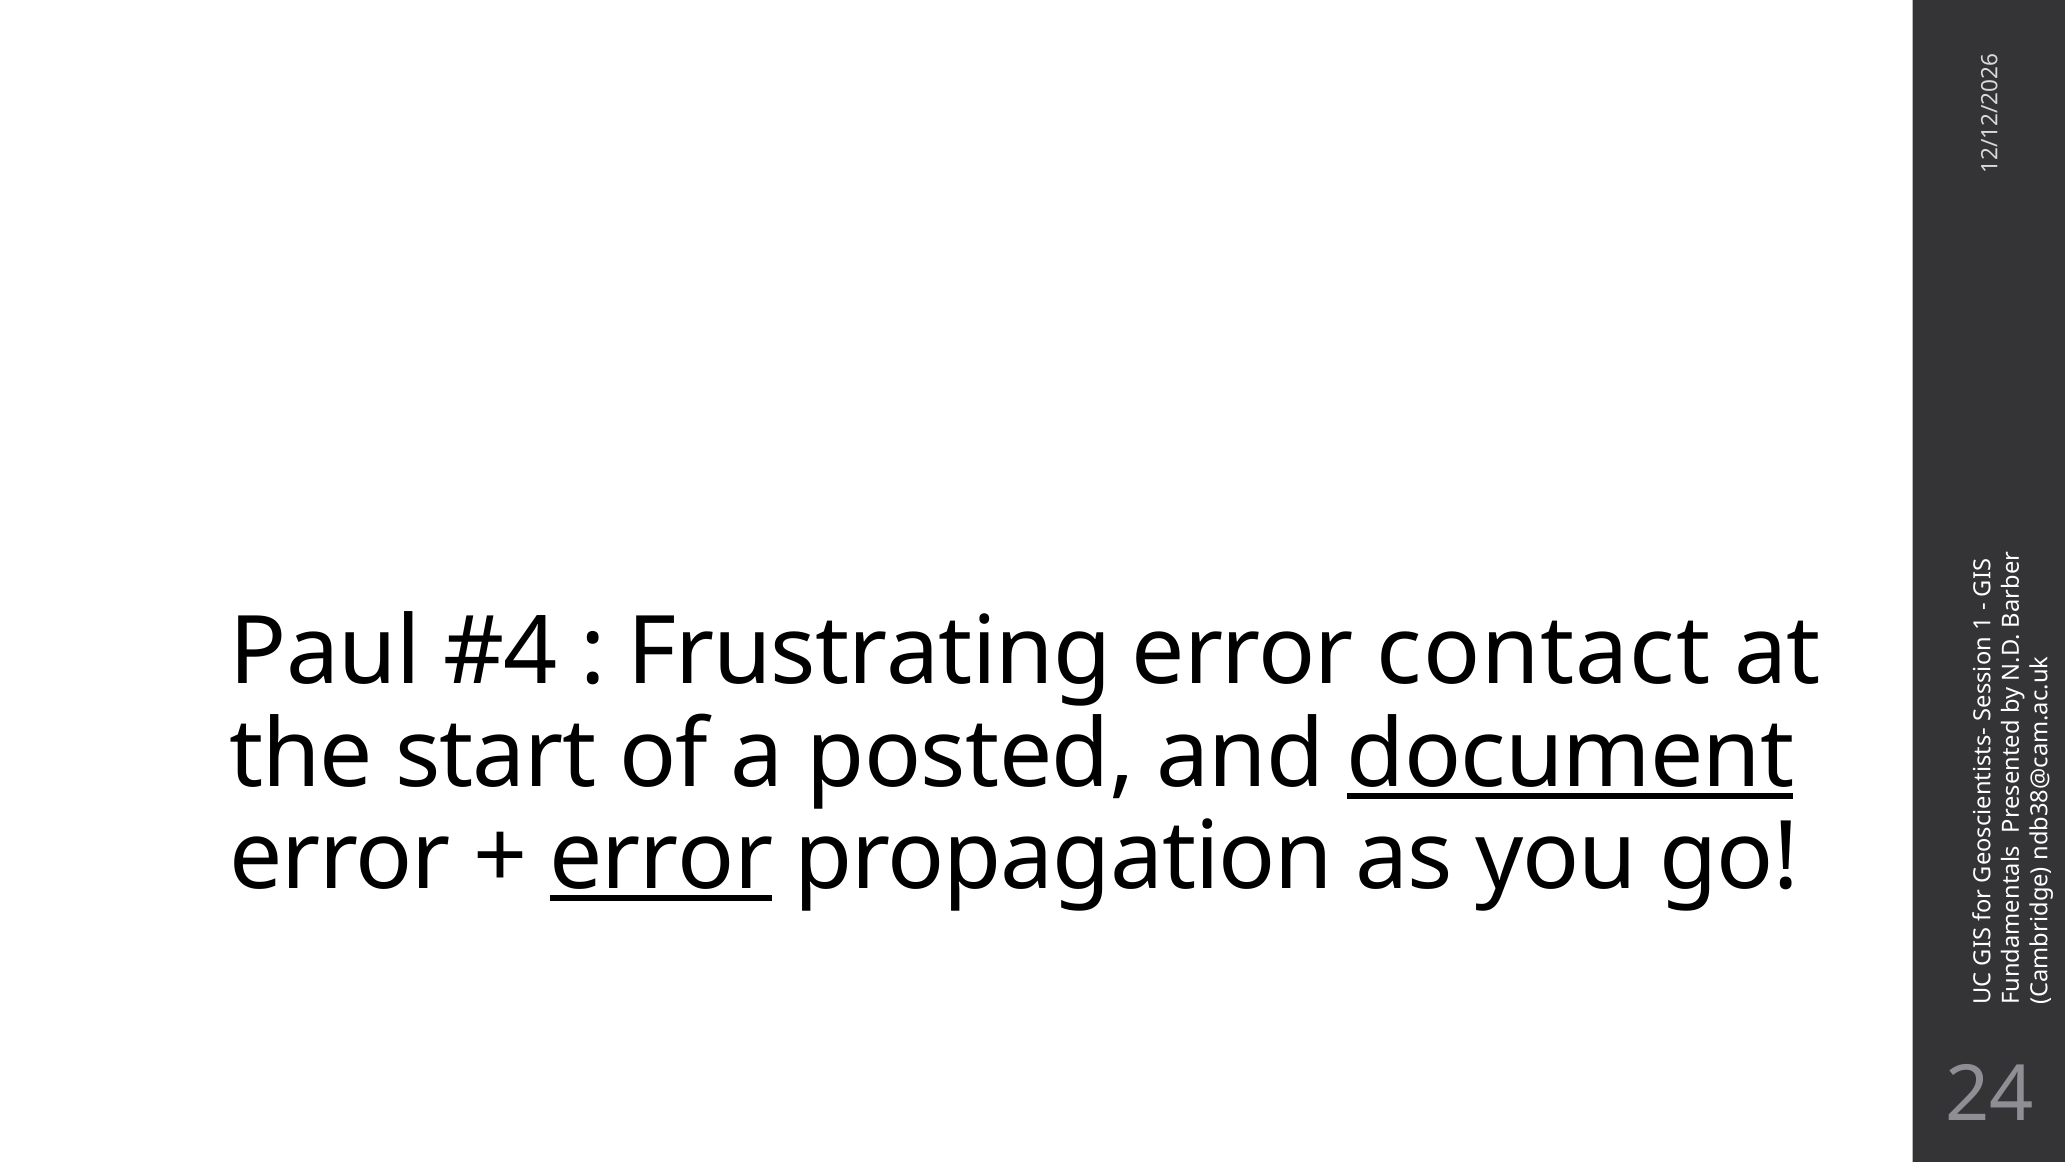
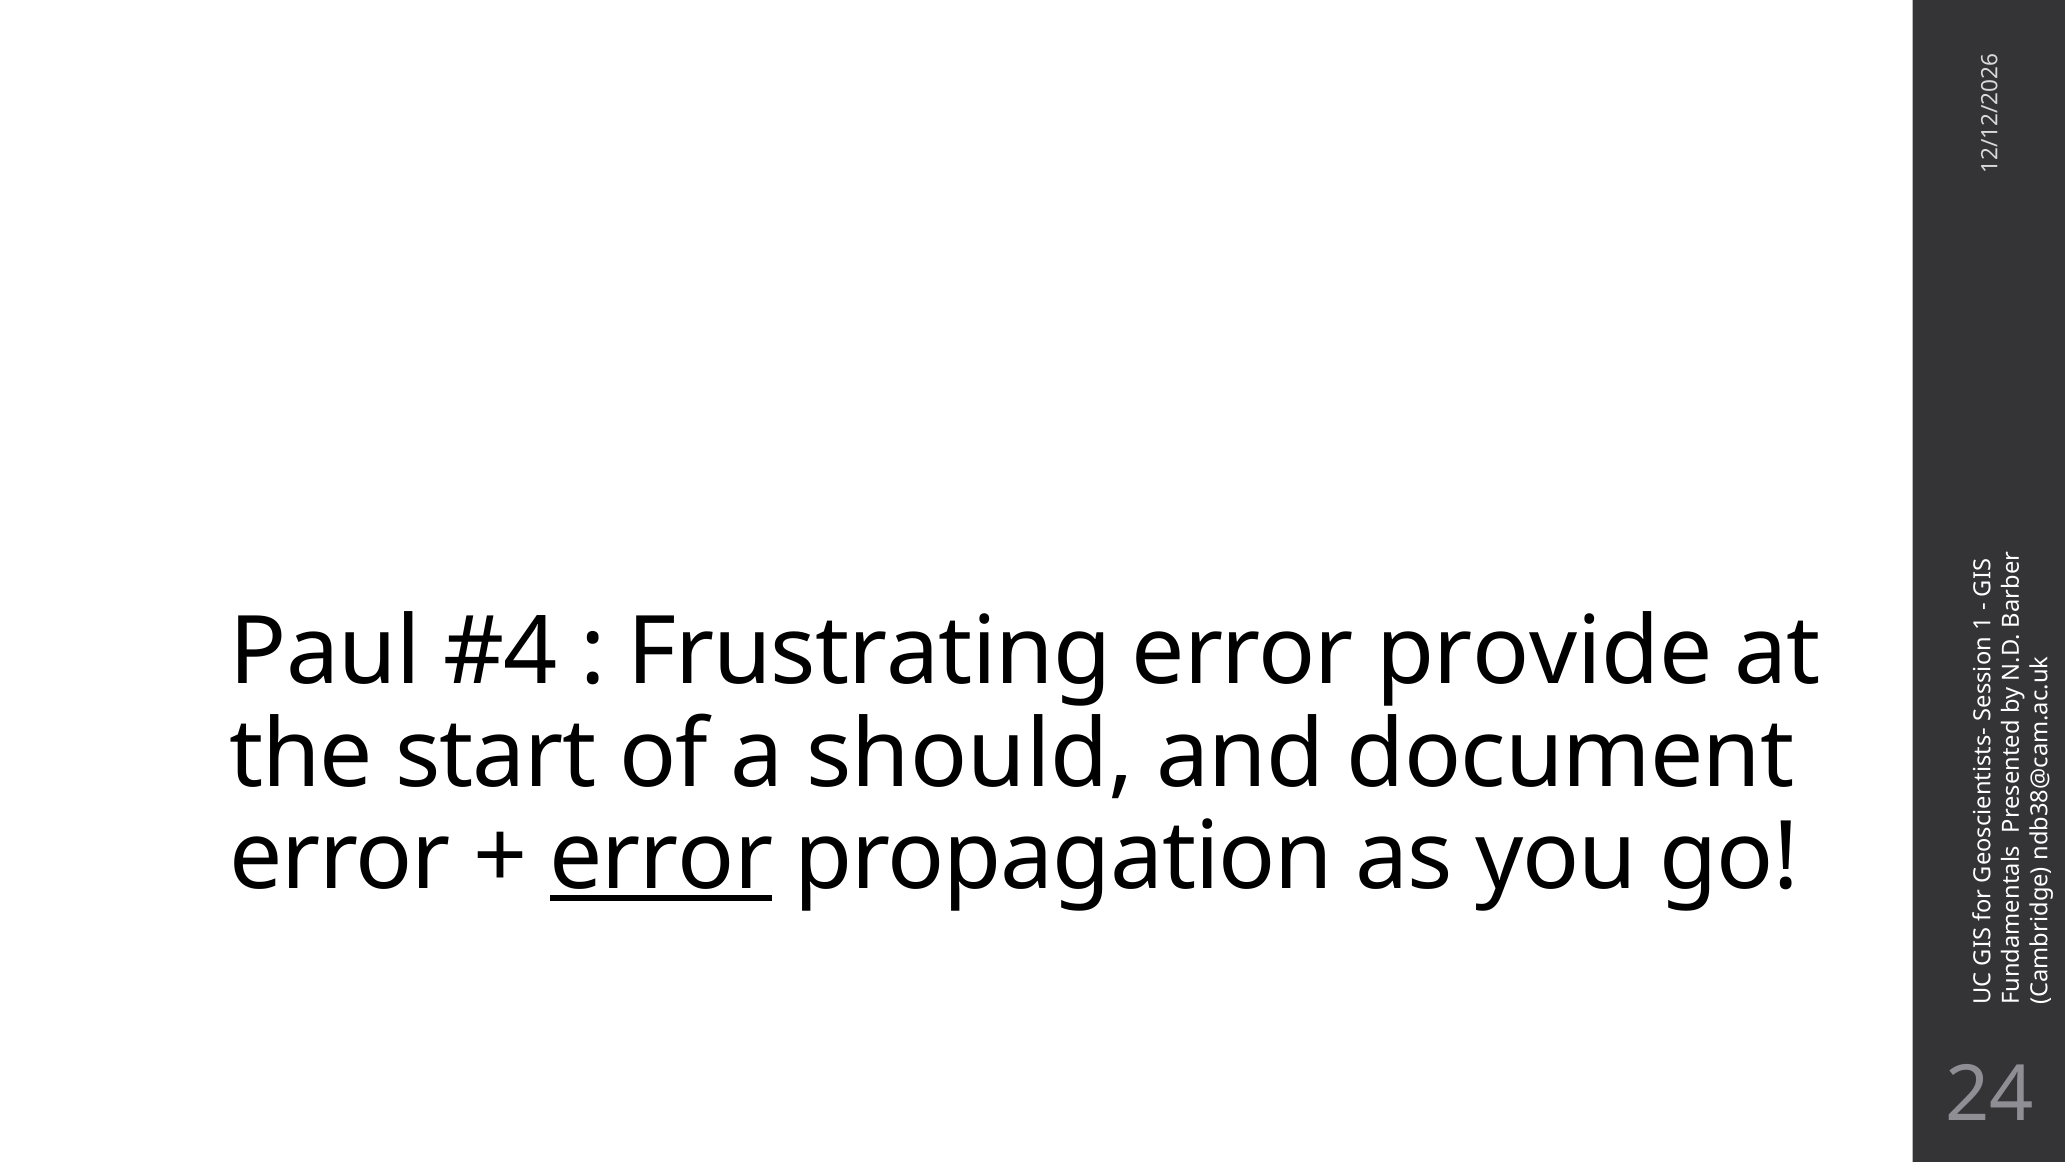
contact: contact -> provide
posted: posted -> should
document underline: present -> none
